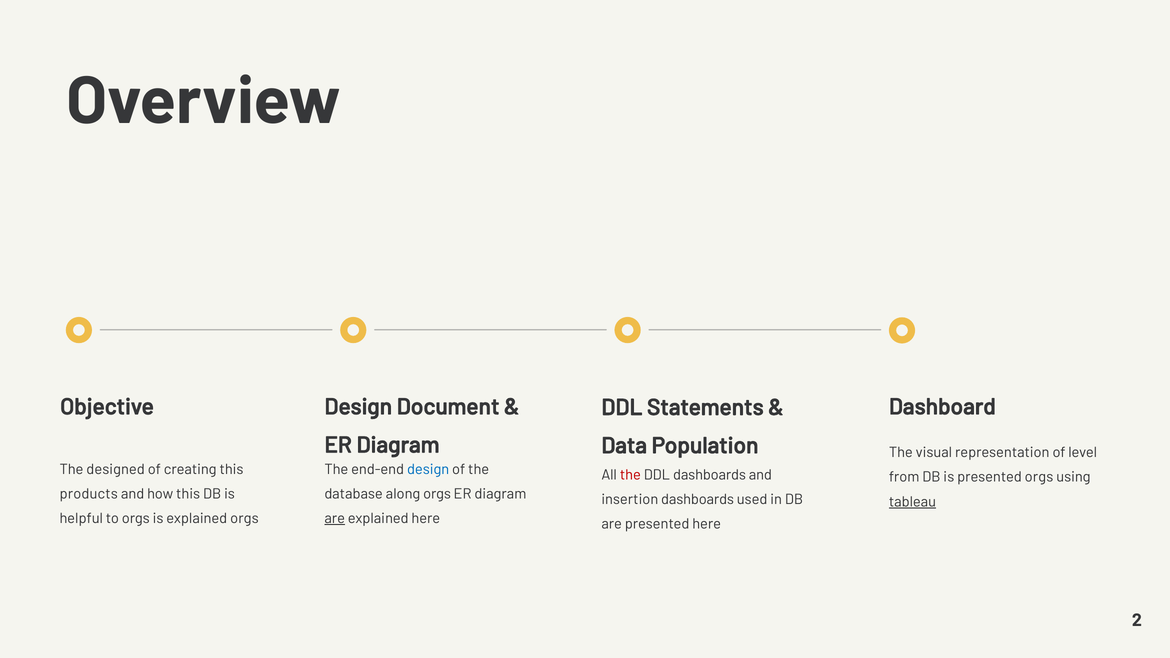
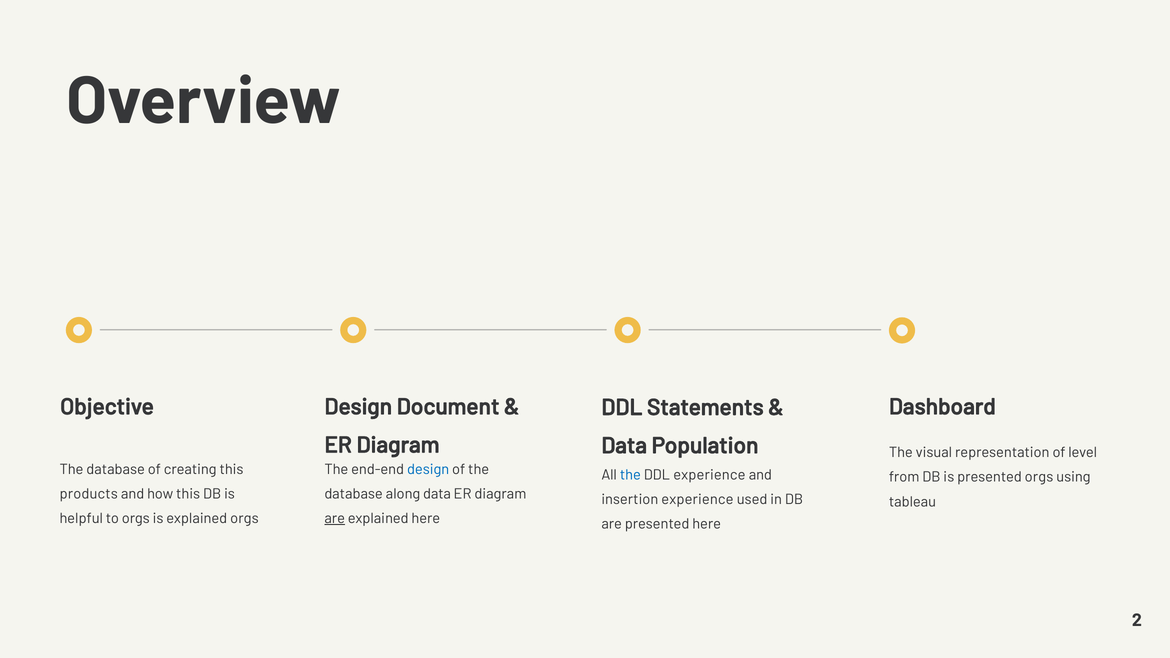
designed at (116, 469): designed -> database
the at (630, 475) colour: red -> blue
DDL dashboards: dashboards -> experience
along orgs: orgs -> data
insertion dashboards: dashboards -> experience
tableau underline: present -> none
